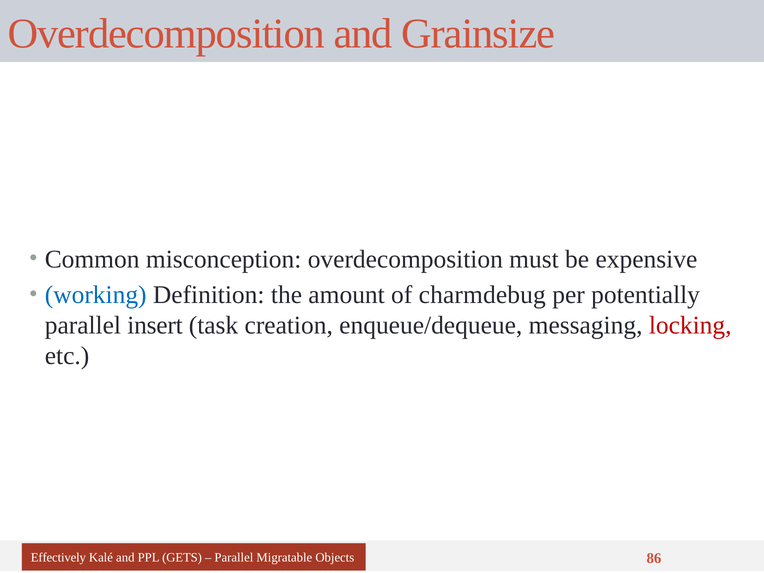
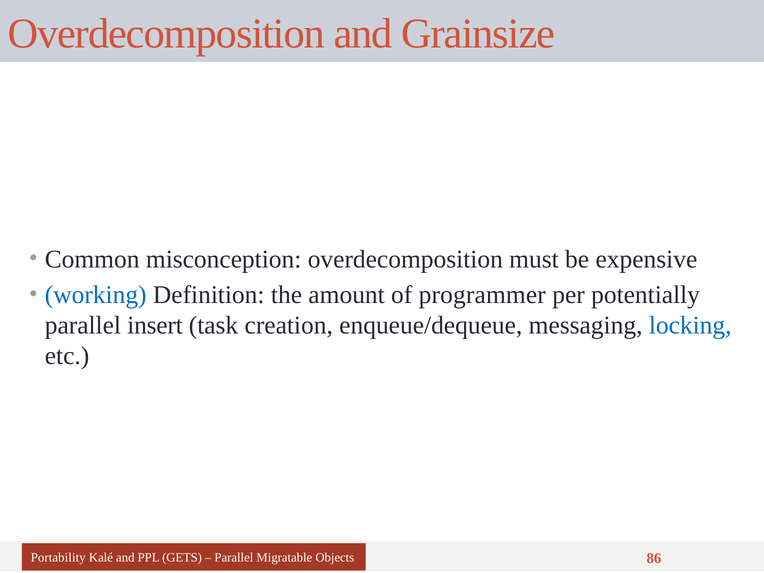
charmdebug: charmdebug -> programmer
locking colour: red -> blue
Effectively: Effectively -> Portability
